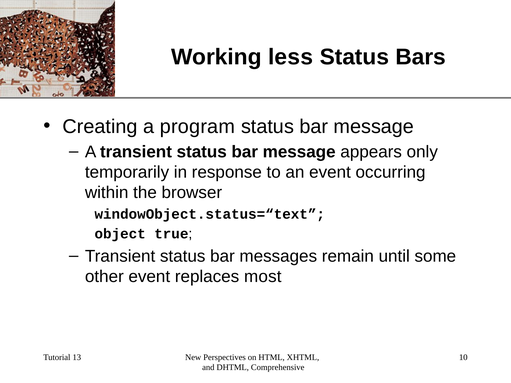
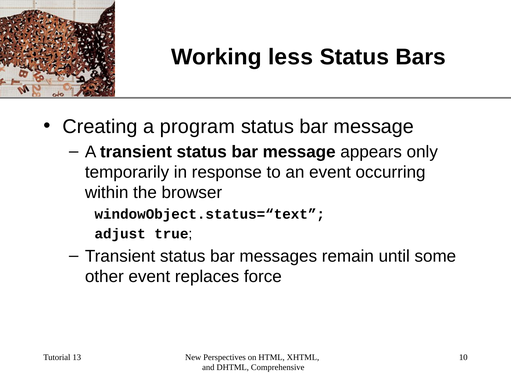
object: object -> adjust
most: most -> force
